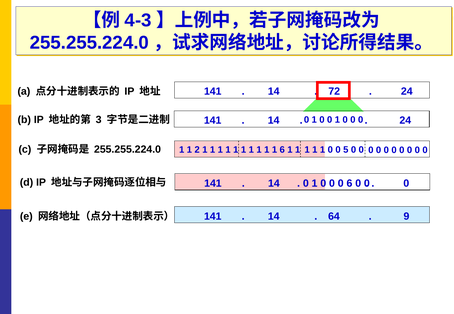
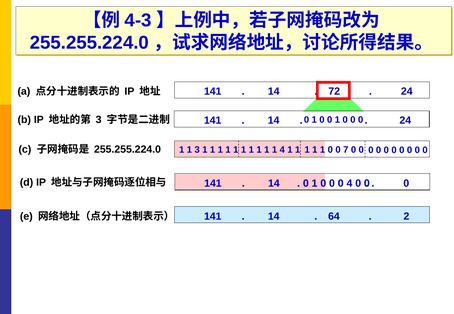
1 2: 2 -> 3
1 6: 6 -> 4
5: 5 -> 7
0 6: 6 -> 4
9: 9 -> 2
